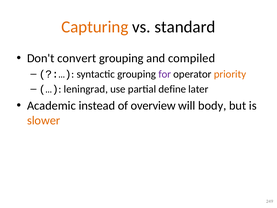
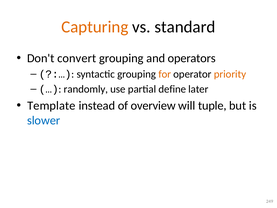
compiled: compiled -> operators
for colour: purple -> orange
leningrad: leningrad -> randomly
Academic: Academic -> Template
body: body -> tuple
slower colour: orange -> blue
